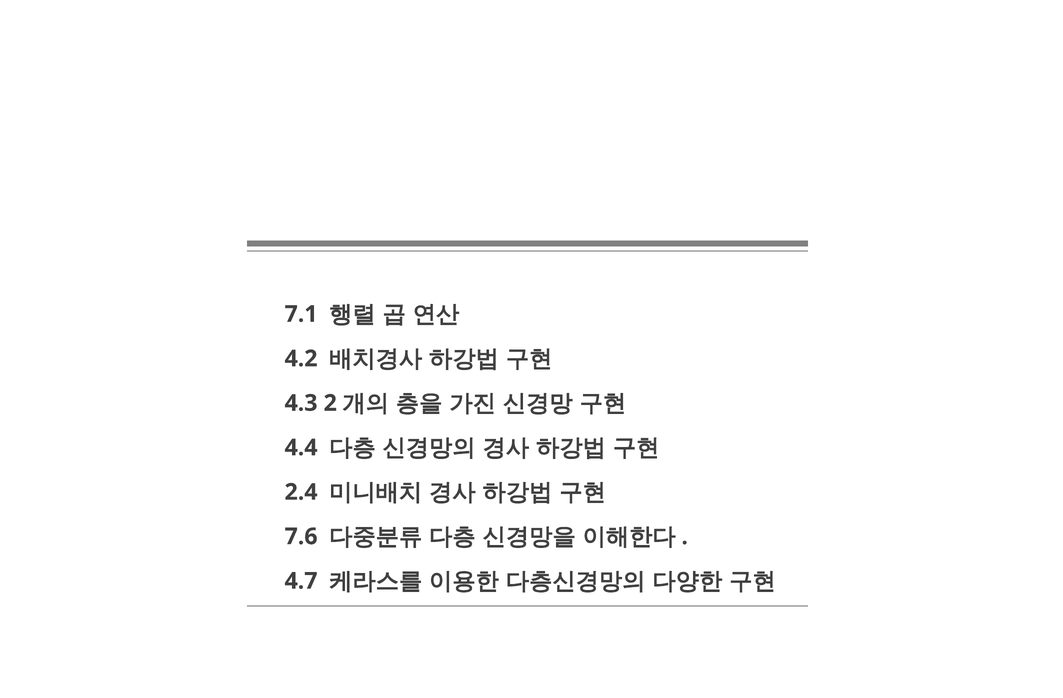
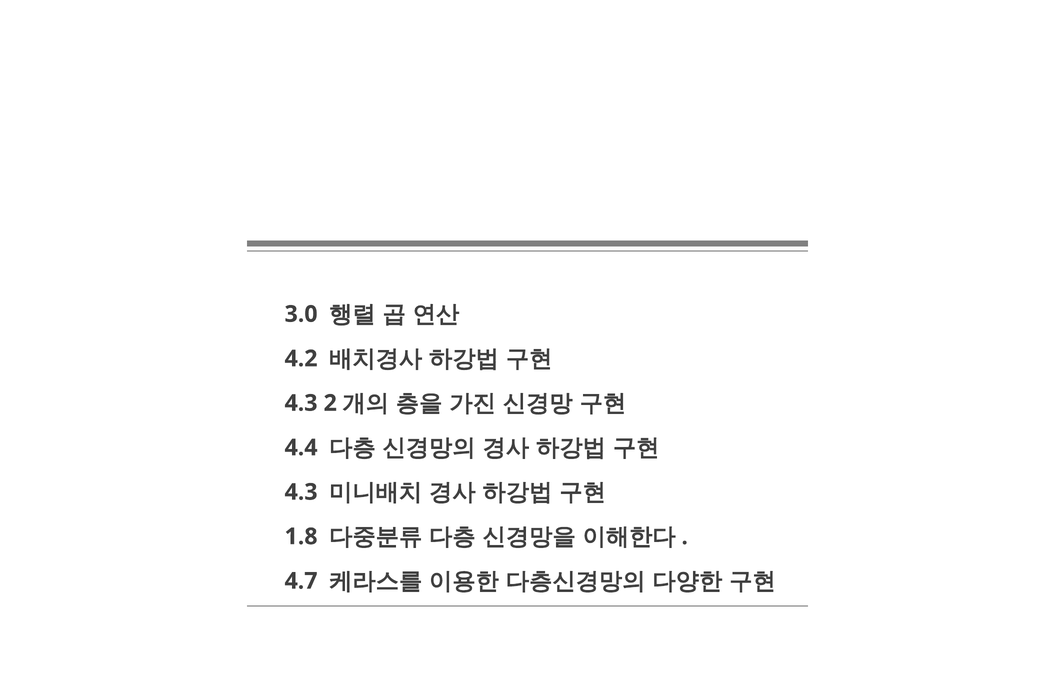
7.1: 7.1 -> 3.0
2.4 at (301, 492): 2.4 -> 4.3
7.6: 7.6 -> 1.8
